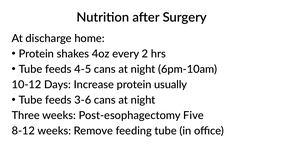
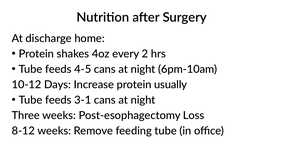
3-6: 3-6 -> 3-1
Five: Five -> Loss
